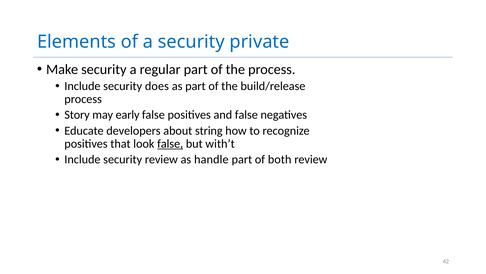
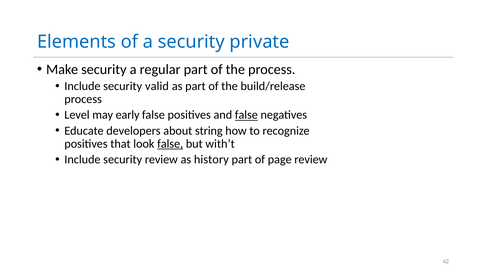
does: does -> valid
Story: Story -> Level
false at (246, 115) underline: none -> present
handle: handle -> history
both: both -> page
